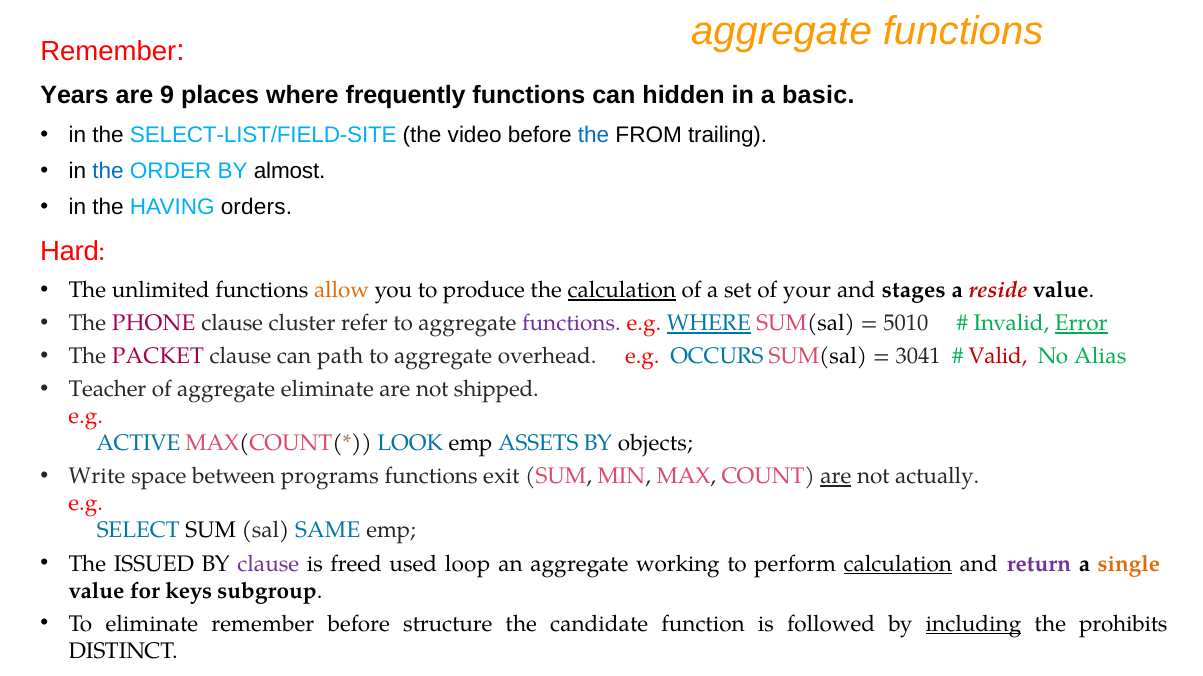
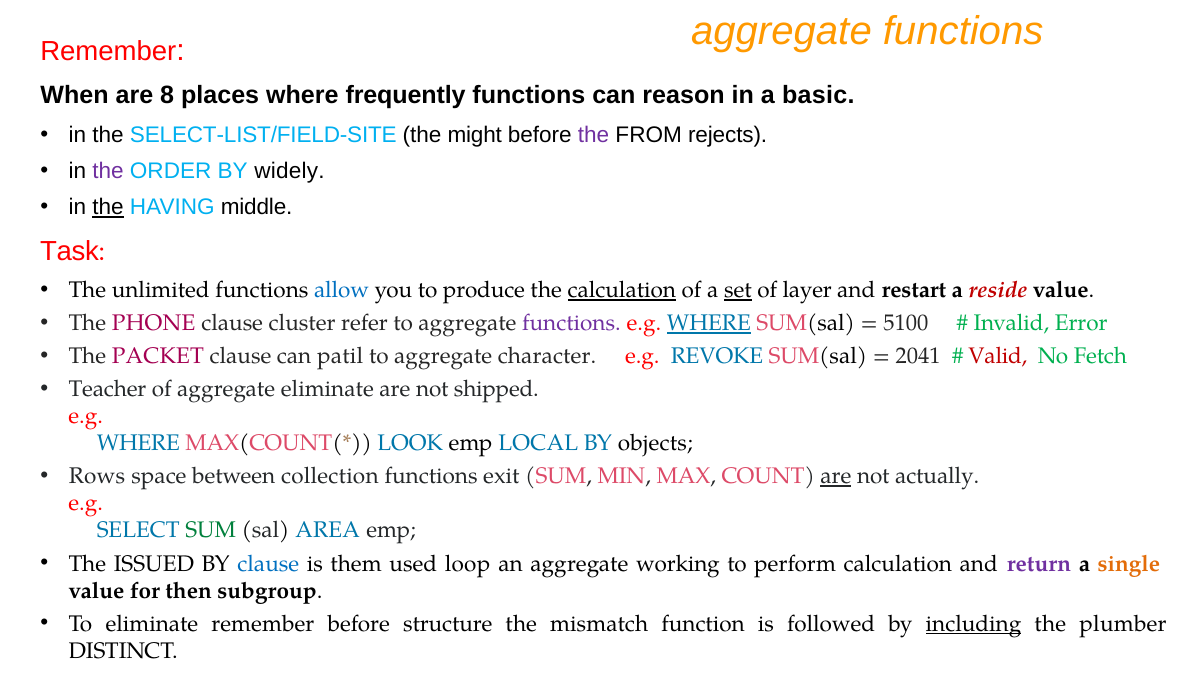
Years: Years -> When
9: 9 -> 8
hidden: hidden -> reason
video: video -> might
the at (594, 135) colour: blue -> purple
trailing: trailing -> rejects
the at (108, 172) colour: blue -> purple
almost: almost -> widely
the at (108, 208) underline: none -> present
orders: orders -> middle
Hard: Hard -> Task
allow colour: orange -> blue
set underline: none -> present
your: your -> layer
stages: stages -> restart
5010: 5010 -> 5100
Error underline: present -> none
path: path -> patil
overhead: overhead -> character
OCCURS: OCCURS -> REVOKE
3041: 3041 -> 2041
Alias: Alias -> Fetch
ACTIVE at (138, 444): ACTIVE -> WHERE
ASSETS: ASSETS -> LOCAL
Write: Write -> Rows
programs: programs -> collection
SUM at (211, 531) colour: black -> green
SAME: SAME -> AREA
clause at (268, 564) colour: purple -> blue
freed: freed -> them
calculation at (898, 564) underline: present -> none
keys: keys -> then
candidate: candidate -> mismatch
prohibits: prohibits -> plumber
